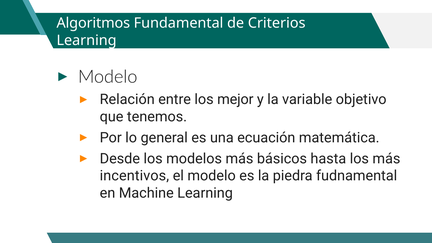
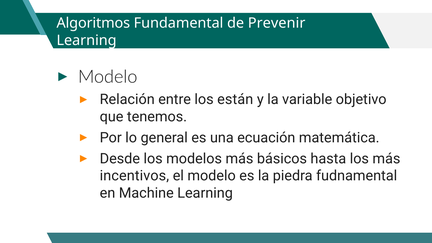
Criterios: Criterios -> Prevenir
mejor: mejor -> están
